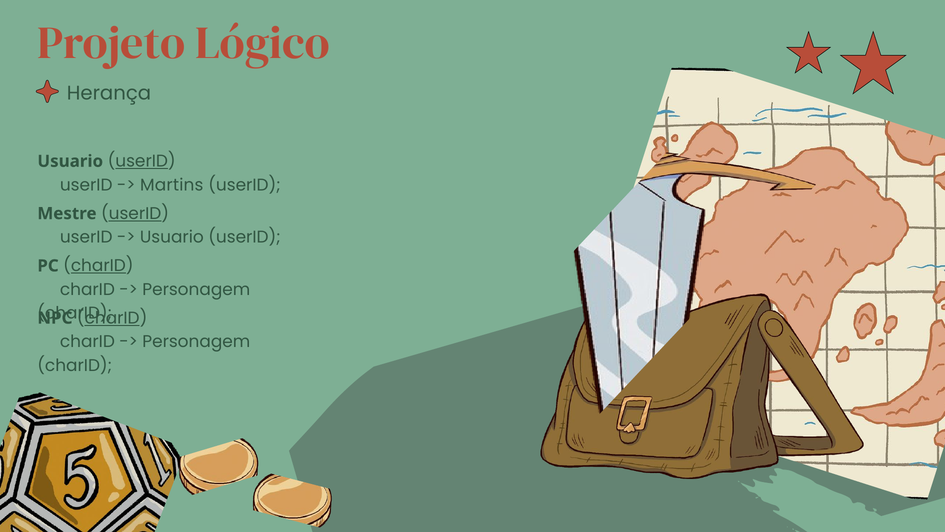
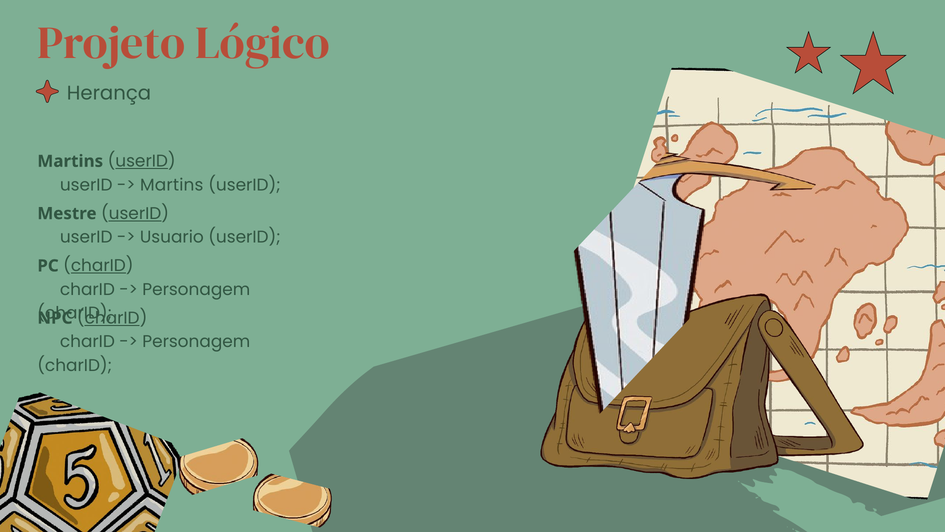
Usuario at (70, 161): Usuario -> Martins
